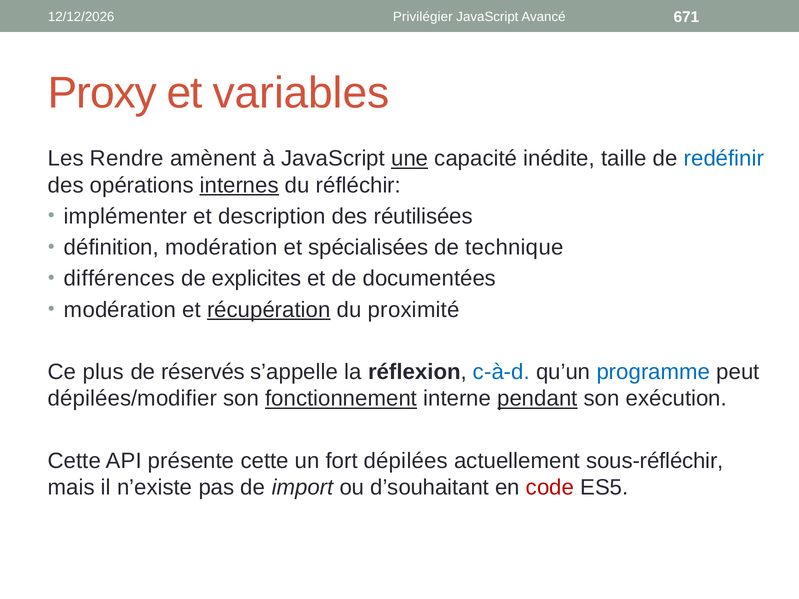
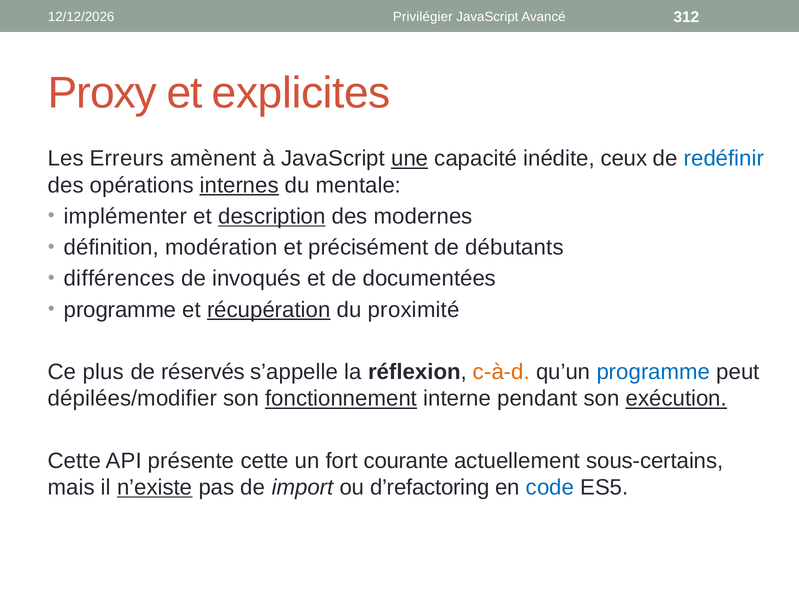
671: 671 -> 312
variables: variables -> explicites
Rendre: Rendre -> Erreurs
taille: taille -> ceux
réfléchir: réfléchir -> mentale
description underline: none -> present
réutilisées: réutilisées -> modernes
spécialisées: spécialisées -> précisément
technique: technique -> débutants
explicites: explicites -> invoqués
modération at (120, 310): modération -> programme
c-à-d colour: blue -> orange
pendant underline: present -> none
exécution underline: none -> present
dépilées: dépilées -> courante
sous-réfléchir: sous-réfléchir -> sous-certains
n’existe underline: none -> present
d’souhaitant: d’souhaitant -> d’refactoring
code colour: red -> blue
